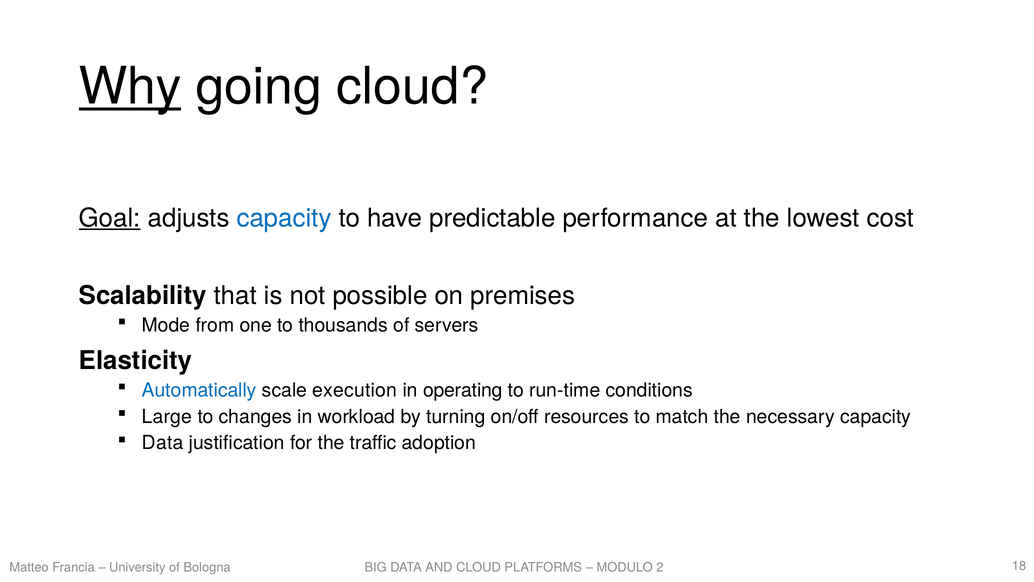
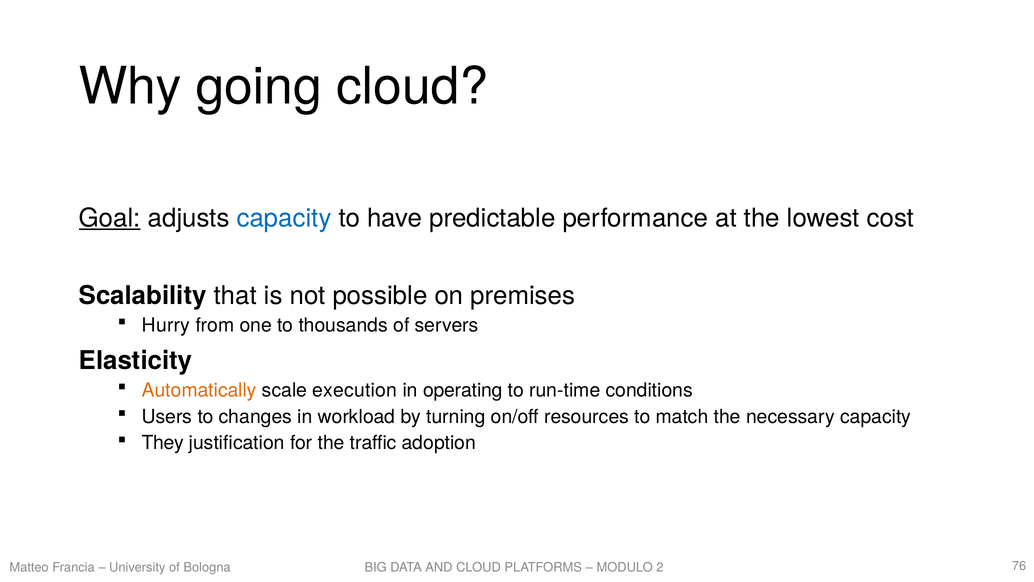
Why underline: present -> none
Mode: Mode -> Hurry
Automatically colour: blue -> orange
Large: Large -> Users
Data at (163, 443): Data -> They
18: 18 -> 76
